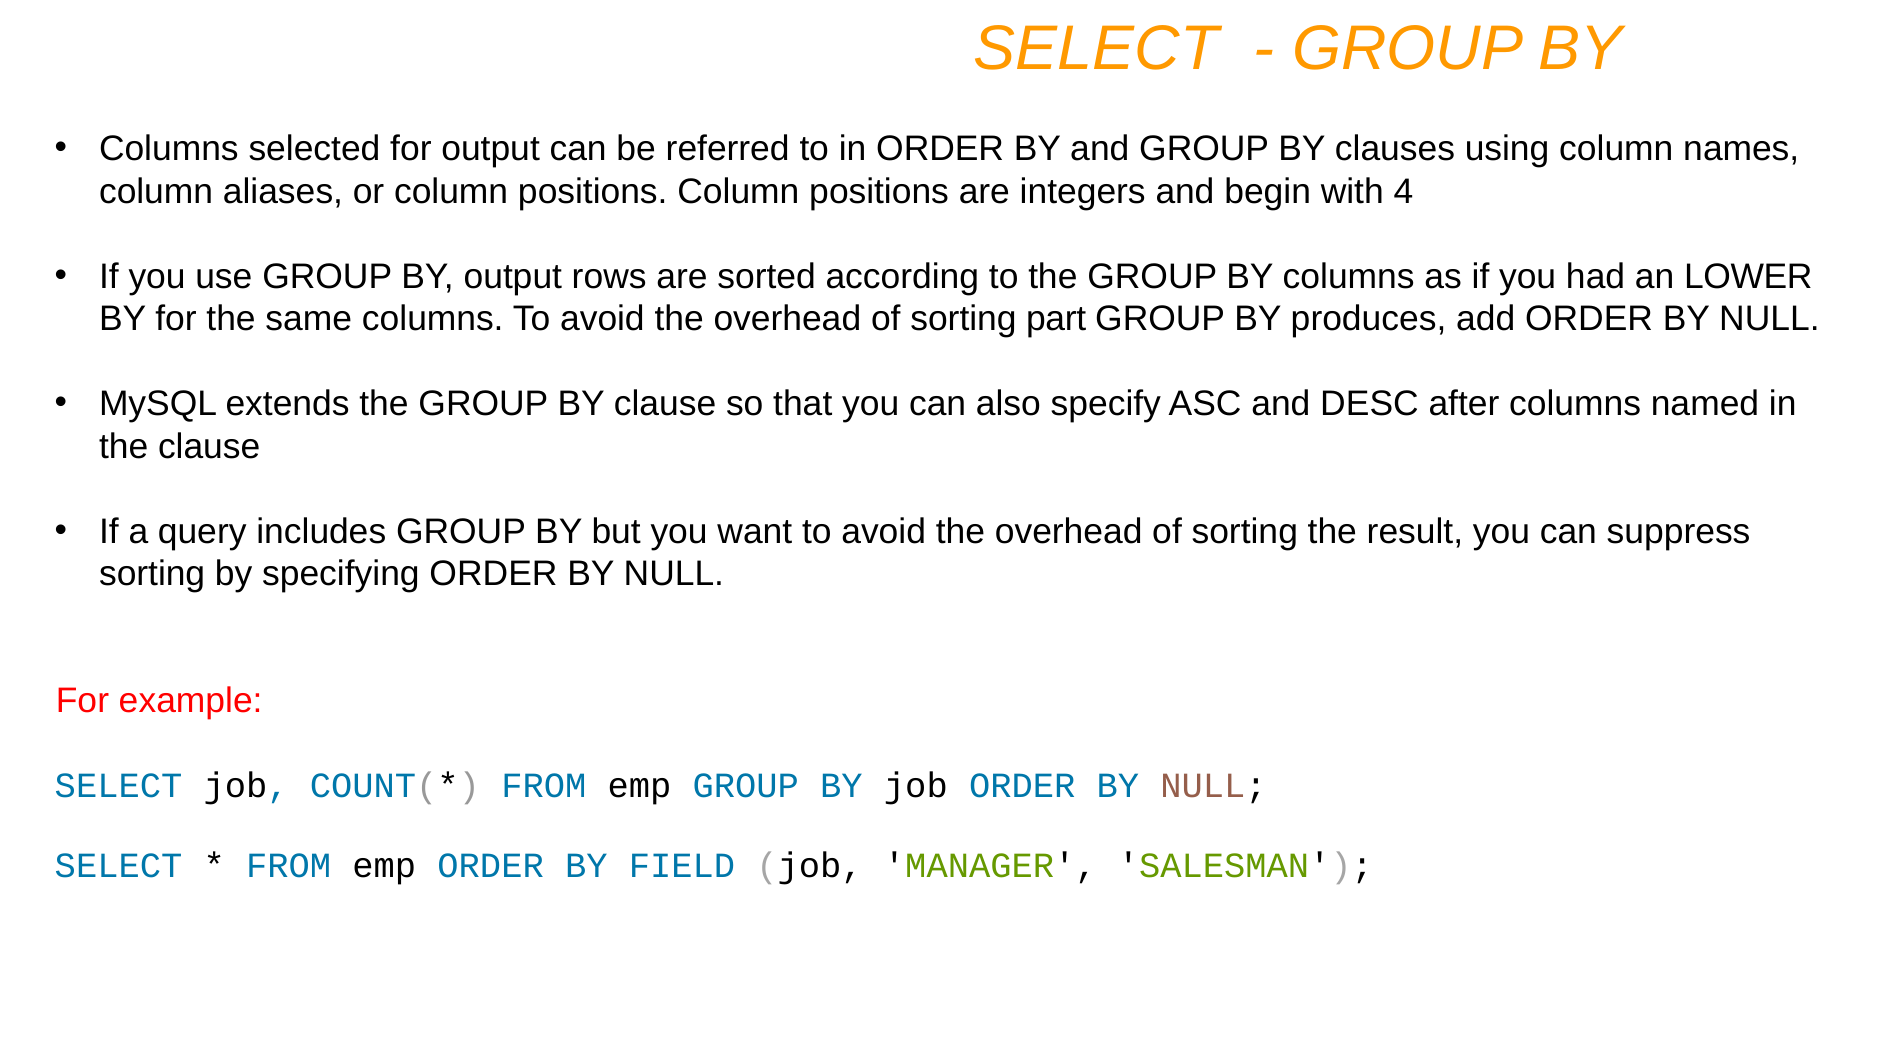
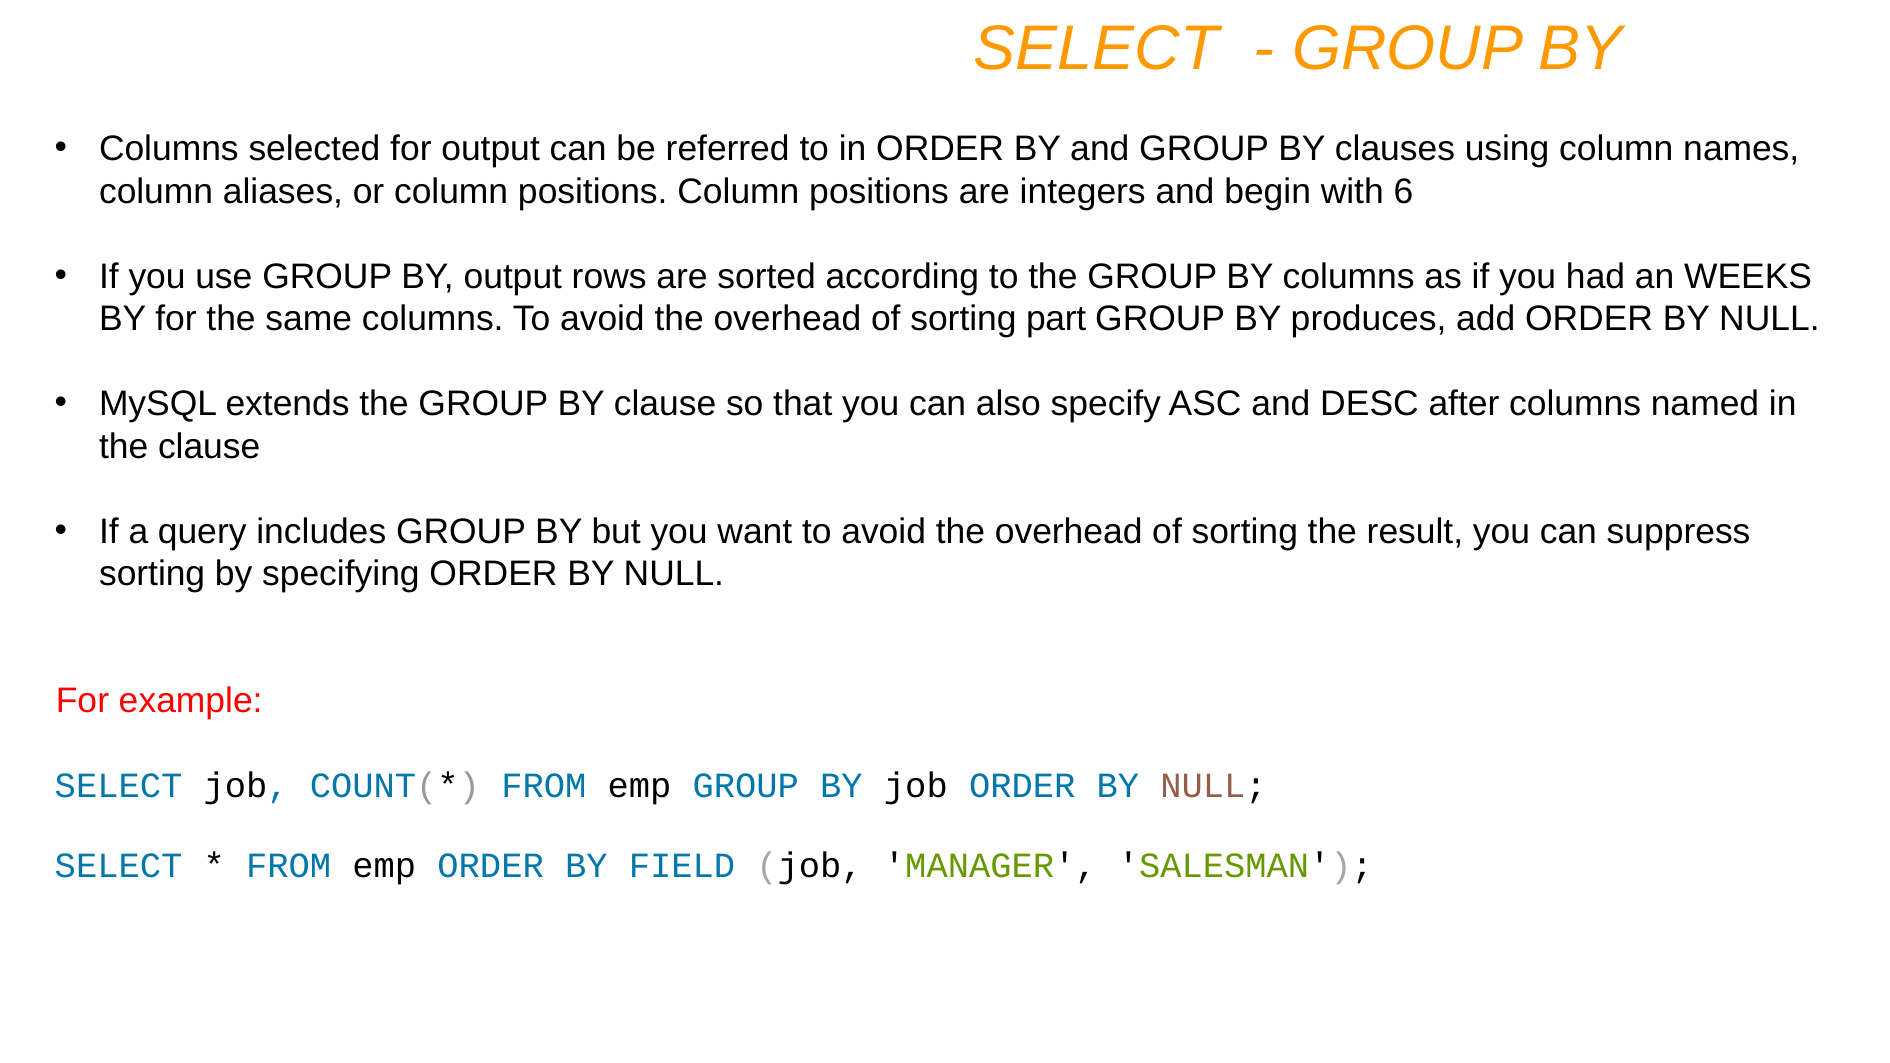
4: 4 -> 6
LOWER: LOWER -> WEEKS
